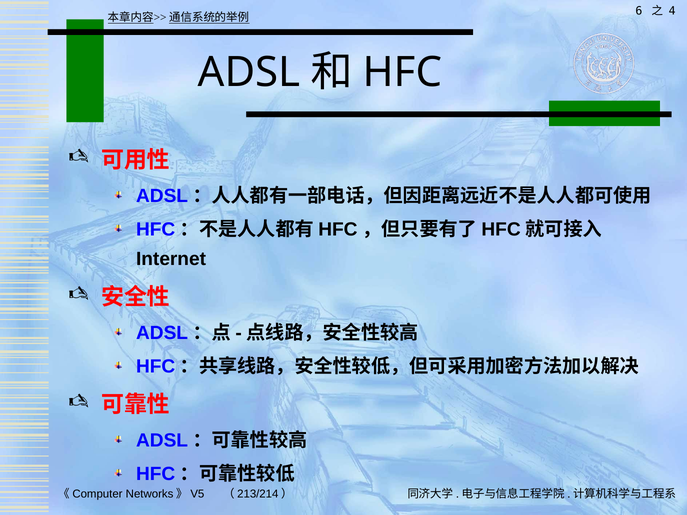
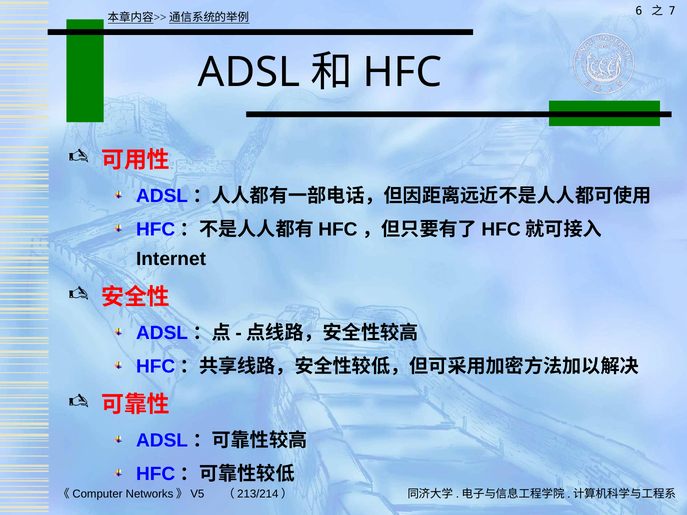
4: 4 -> 7
